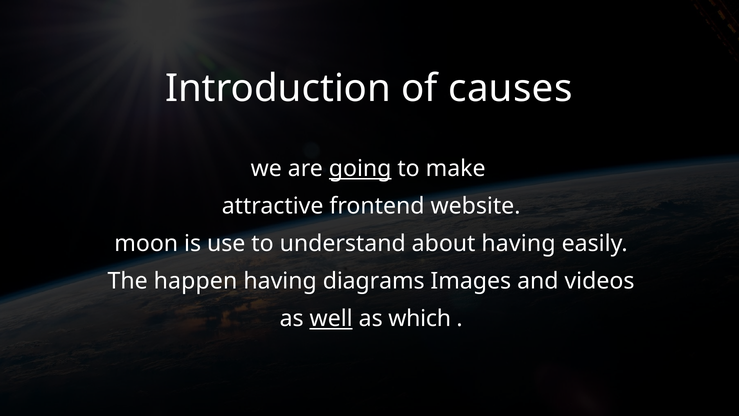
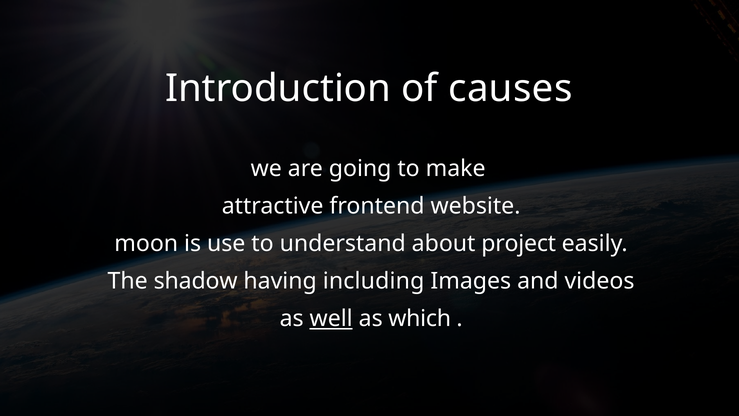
going underline: present -> none
about having: having -> project
happen: happen -> shadow
diagrams: diagrams -> including
